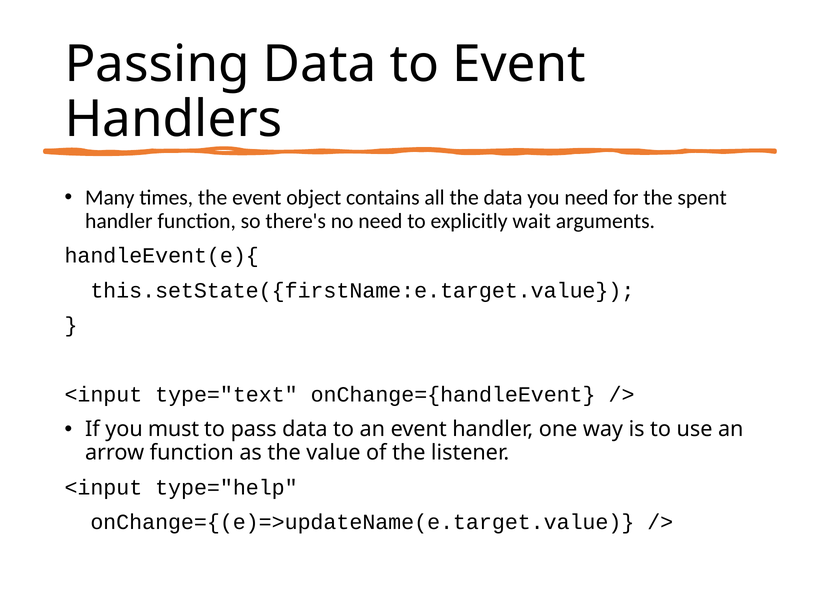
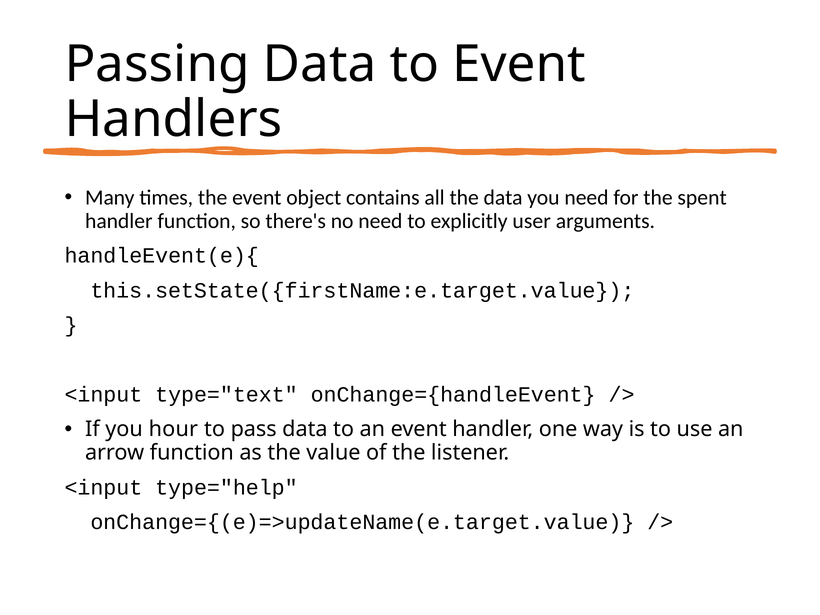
wait: wait -> user
must: must -> hour
